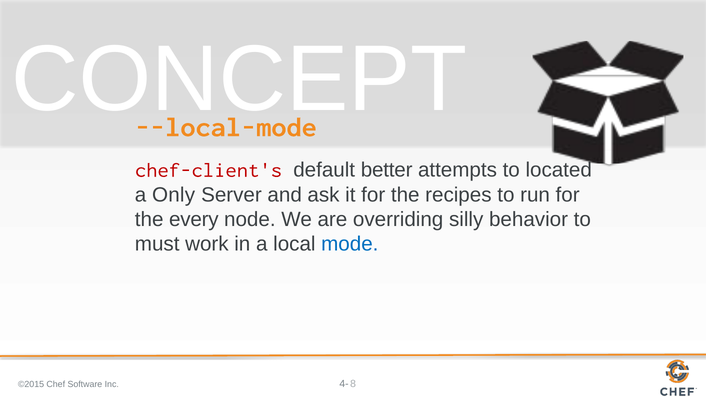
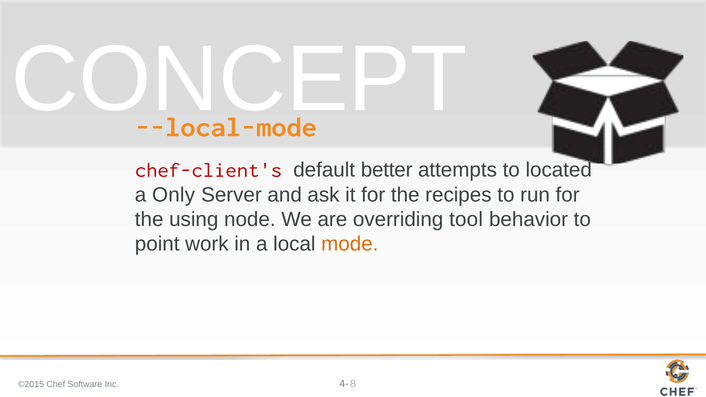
every: every -> using
silly: silly -> tool
must: must -> point
mode colour: blue -> orange
